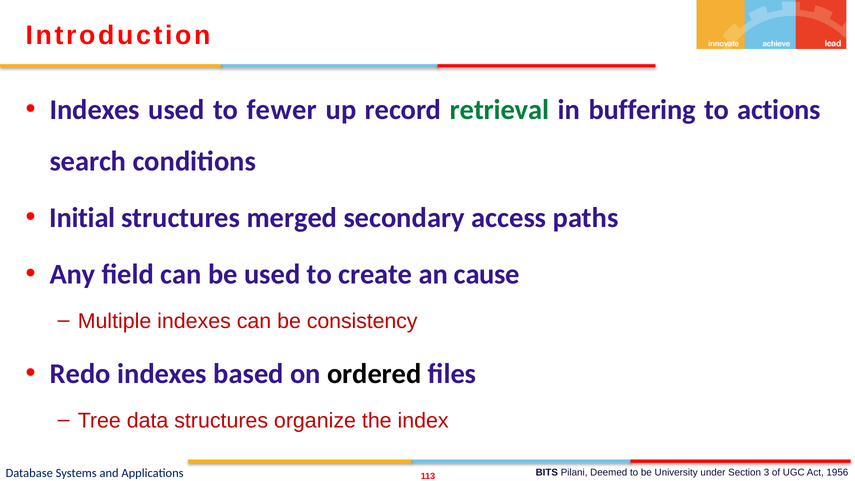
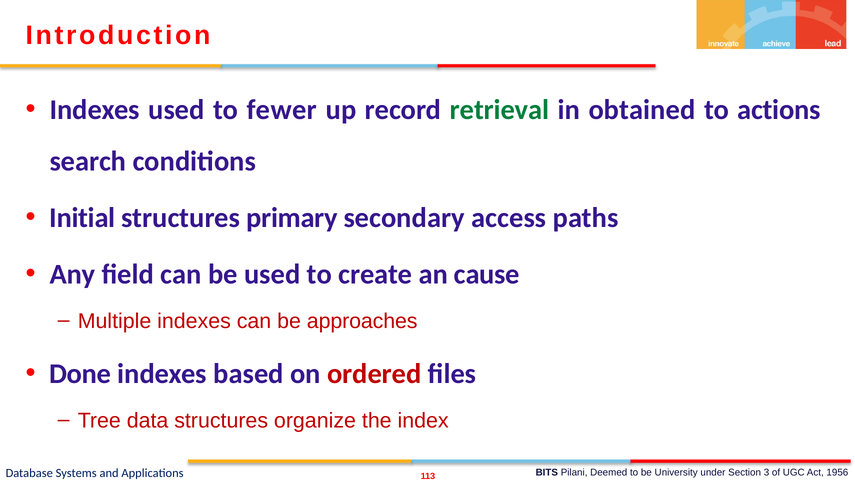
buffering: buffering -> obtained
merged: merged -> primary
consistency: consistency -> approaches
Redo: Redo -> Done
ordered colour: black -> red
